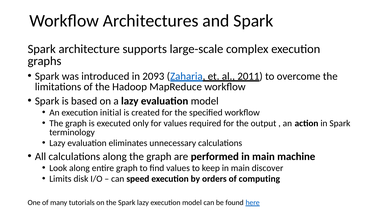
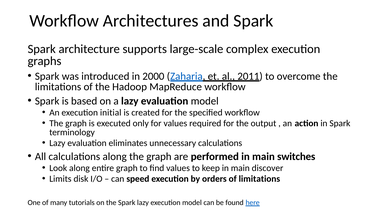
2093: 2093 -> 2000
machine: machine -> switches
of computing: computing -> limitations
